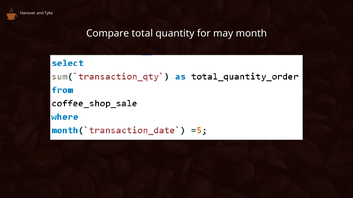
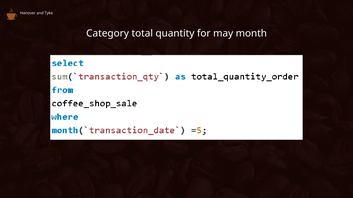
Compare: Compare -> Category
